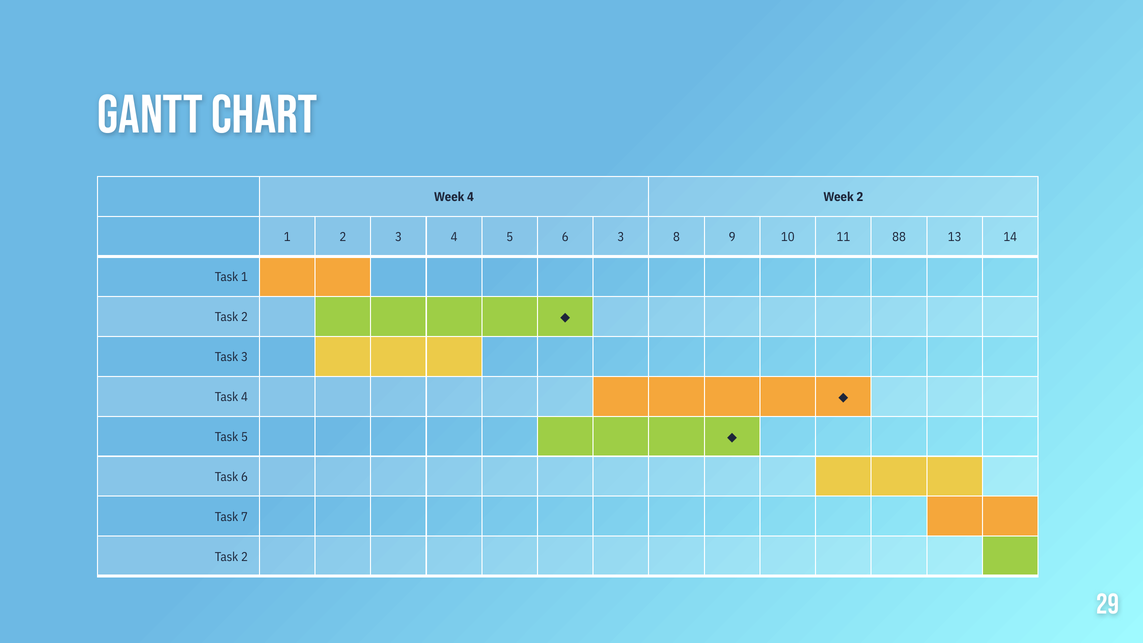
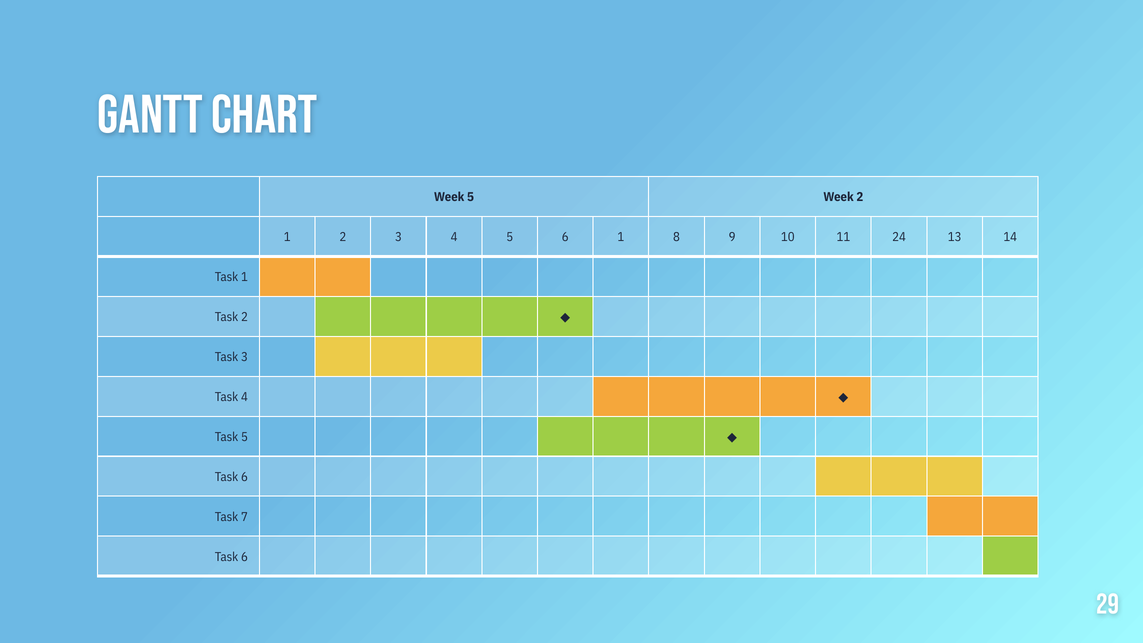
Week 4: 4 -> 5
6 3: 3 -> 1
88: 88 -> 24
2 at (245, 557): 2 -> 6
